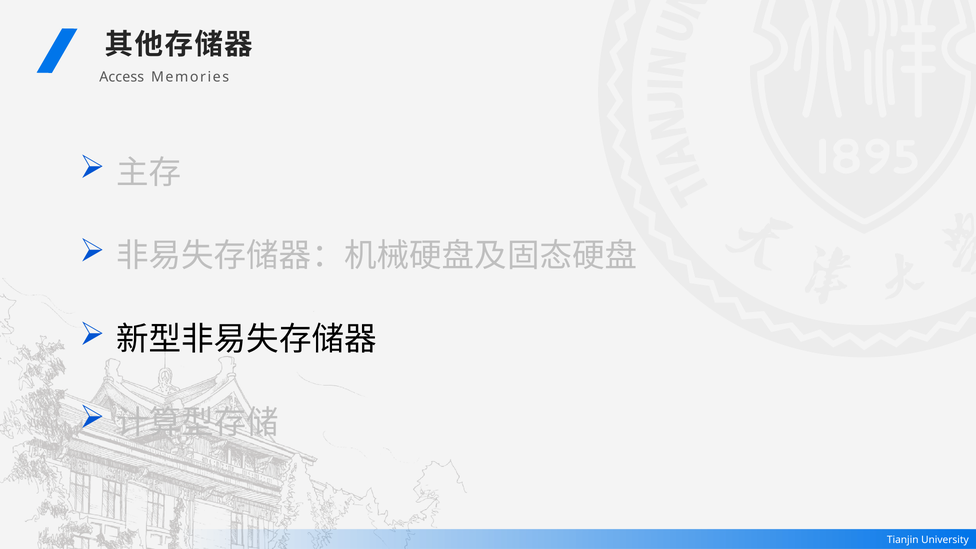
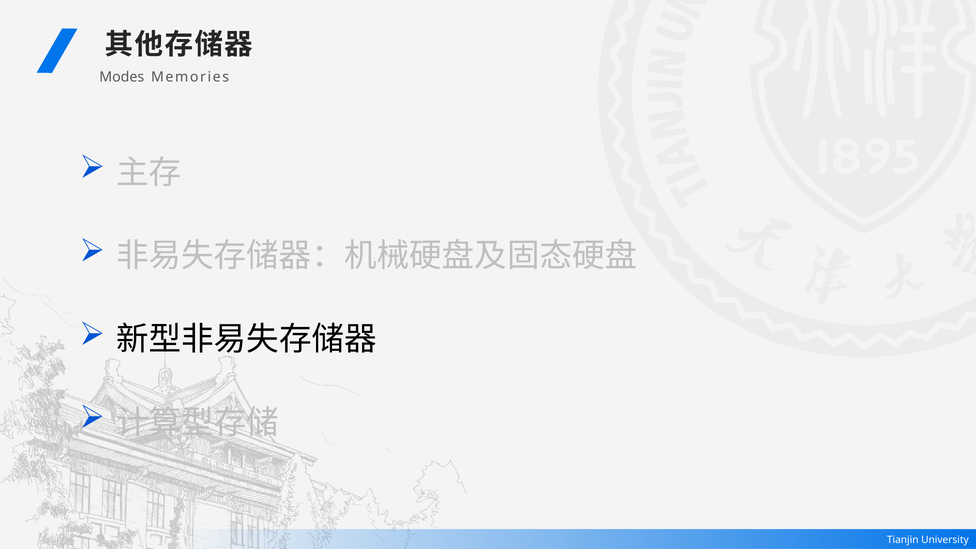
Access: Access -> Modes
